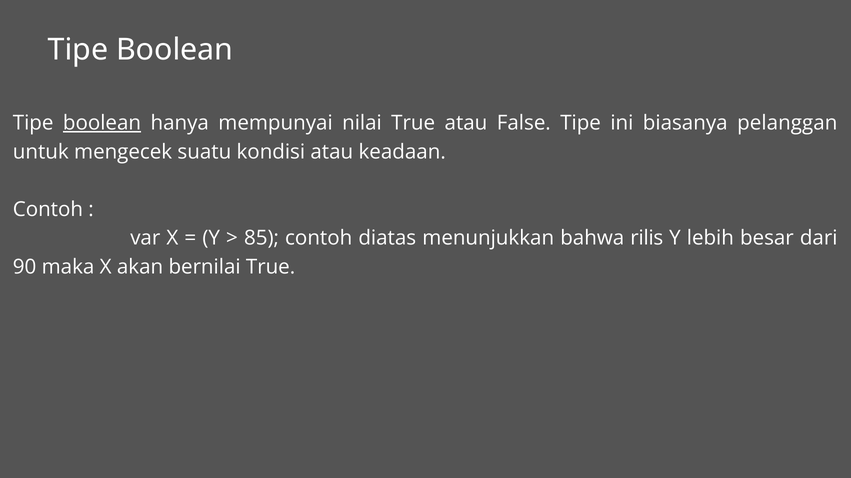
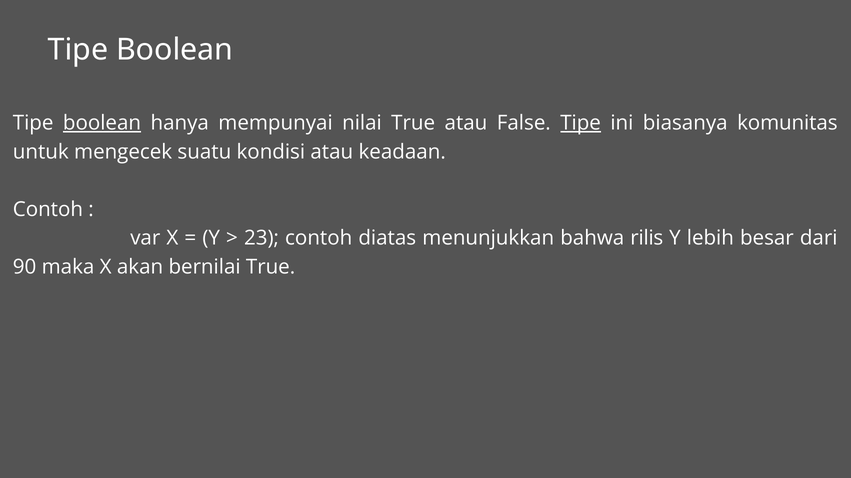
Tipe at (581, 123) underline: none -> present
pelanggan: pelanggan -> komunitas
85: 85 -> 23
